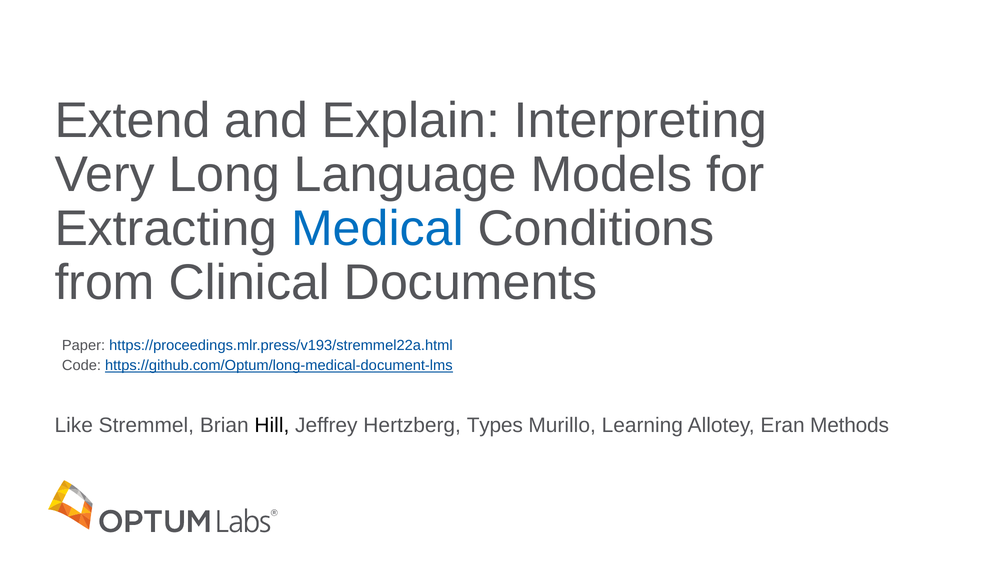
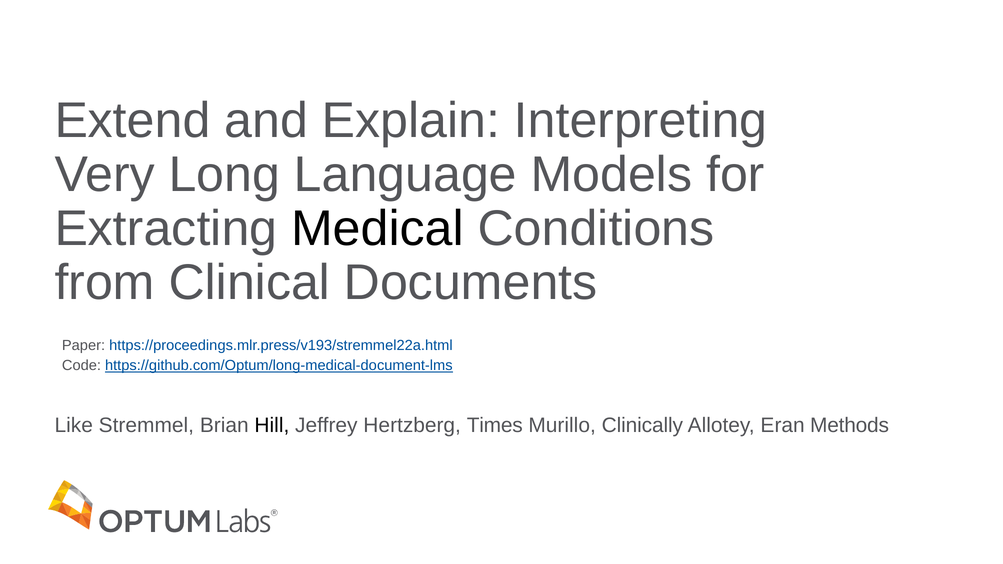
Medical colour: blue -> black
Types: Types -> Times
Learning: Learning -> Clinically
